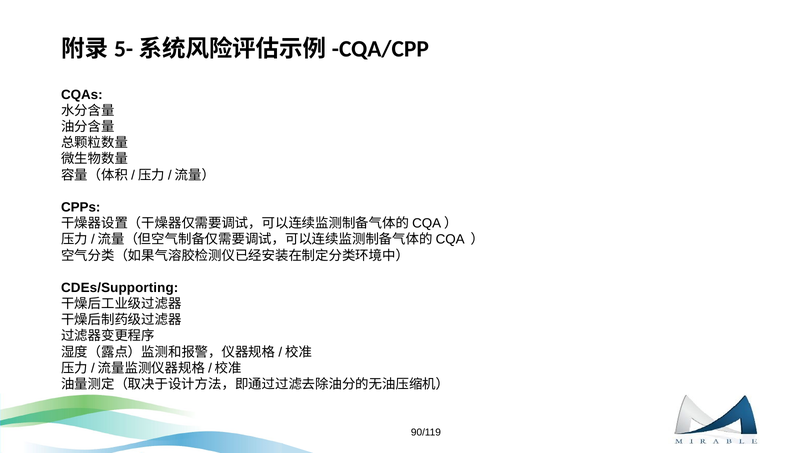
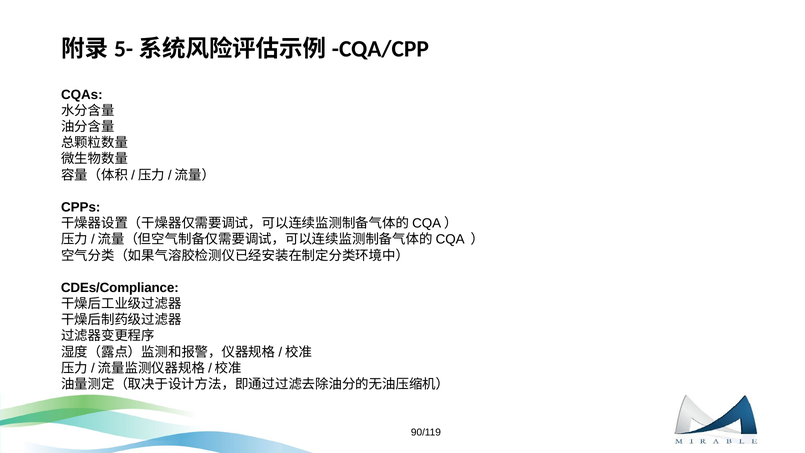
CDEs/Supporting: CDEs/Supporting -> CDEs/Compliance
